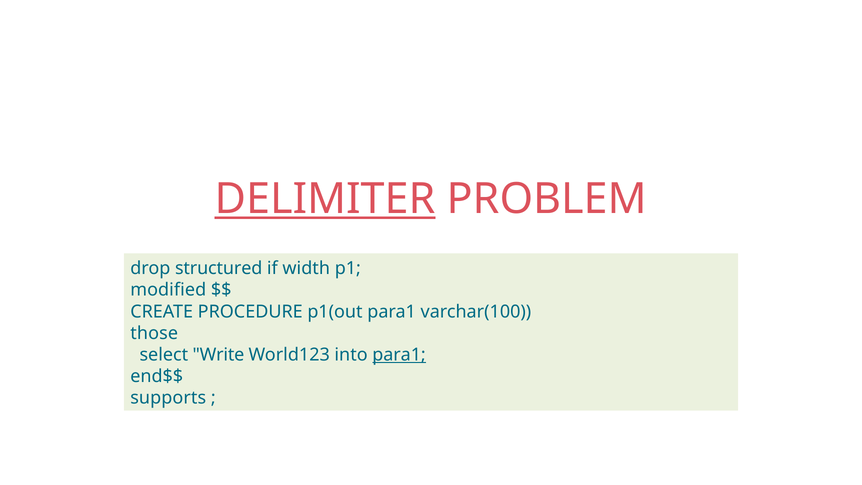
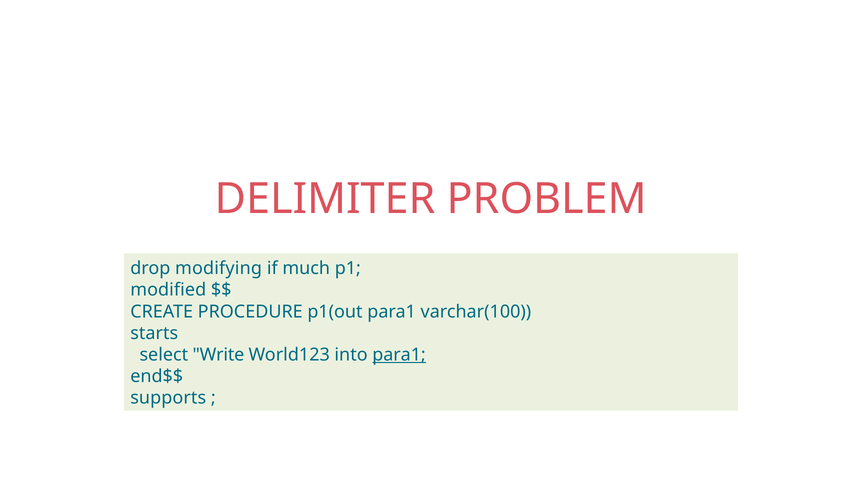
DELIMITER underline: present -> none
structured: structured -> modifying
width: width -> much
those: those -> starts
